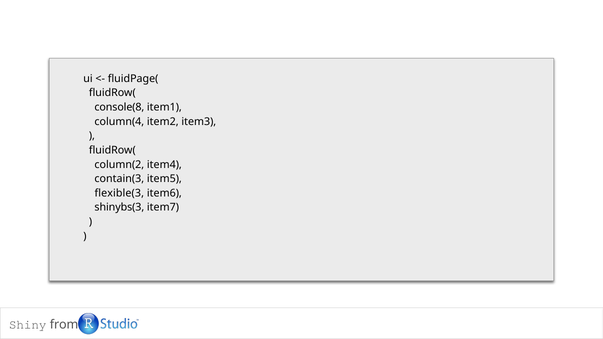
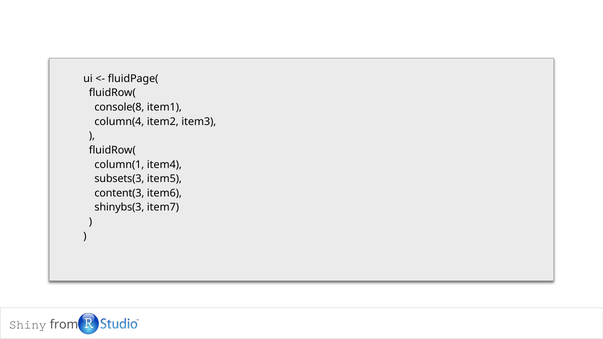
column(2: column(2 -> column(1
contain(3: contain(3 -> subsets(3
flexible(3: flexible(3 -> content(3
